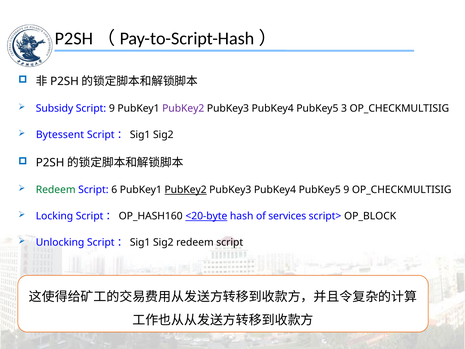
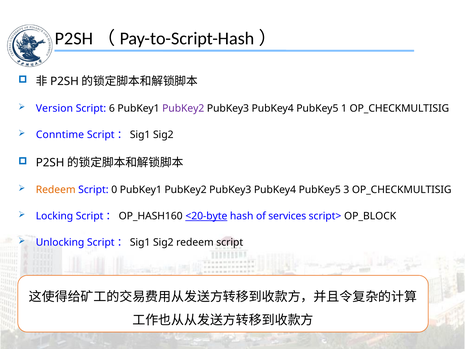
Subsidy: Subsidy -> Version
Script 9: 9 -> 6
3: 3 -> 1
Bytessent: Bytessent -> Conntime
Redeem at (56, 190) colour: green -> orange
6: 6 -> 0
PubKey2 at (186, 190) underline: present -> none
PubKey5 9: 9 -> 3
